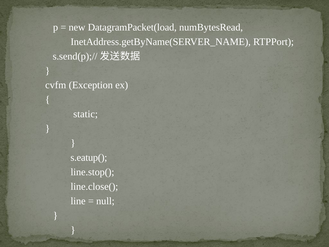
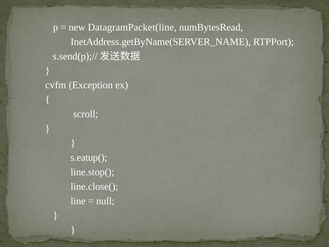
DatagramPacket(load: DatagramPacket(load -> DatagramPacket(line
static: static -> scroll
